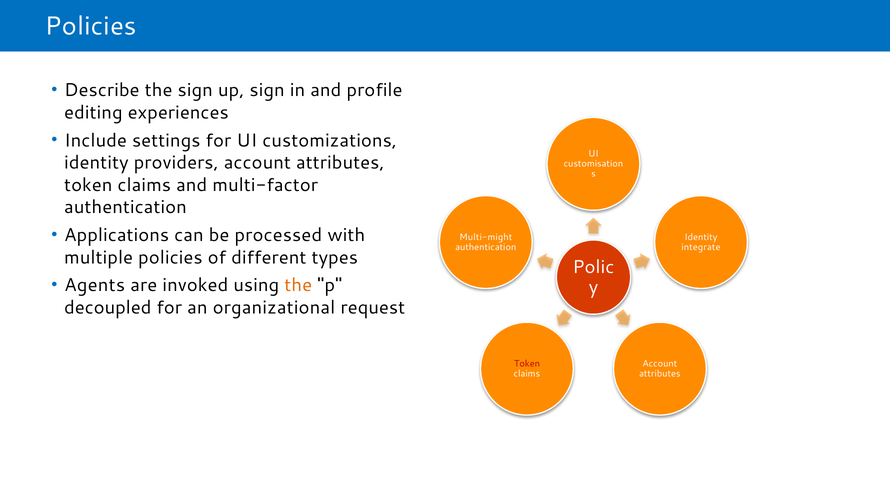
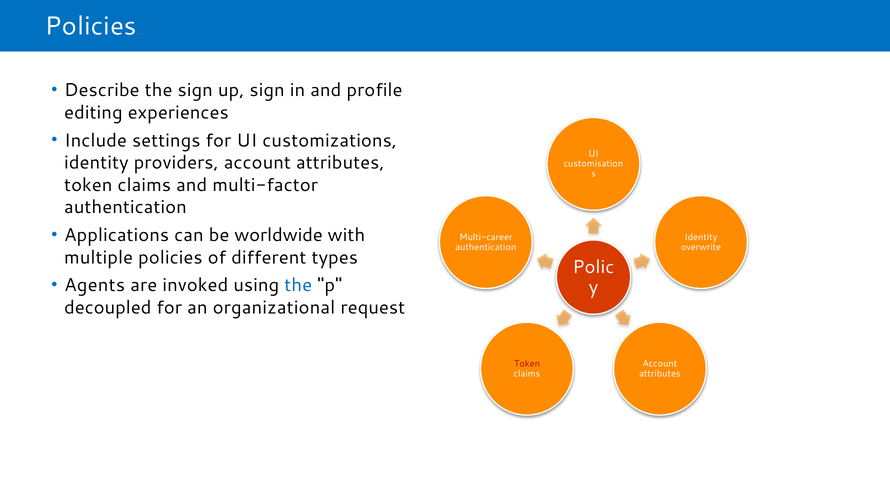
processed: processed -> worldwide
Multi-might: Multi-might -> Multi-career
integrate: integrate -> overwrite
the at (298, 285) colour: orange -> blue
